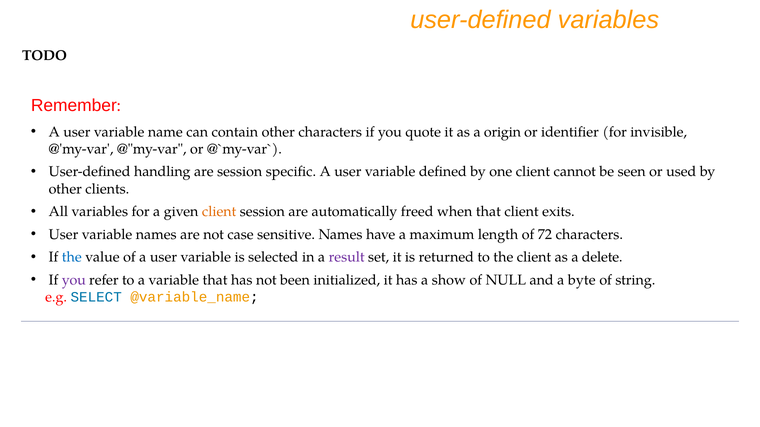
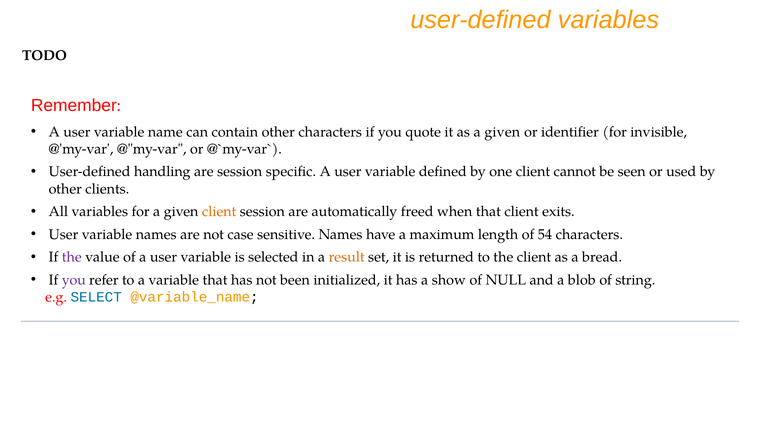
as a origin: origin -> given
72: 72 -> 54
the at (72, 257) colour: blue -> purple
result colour: purple -> orange
delete: delete -> bread
byte: byte -> blob
